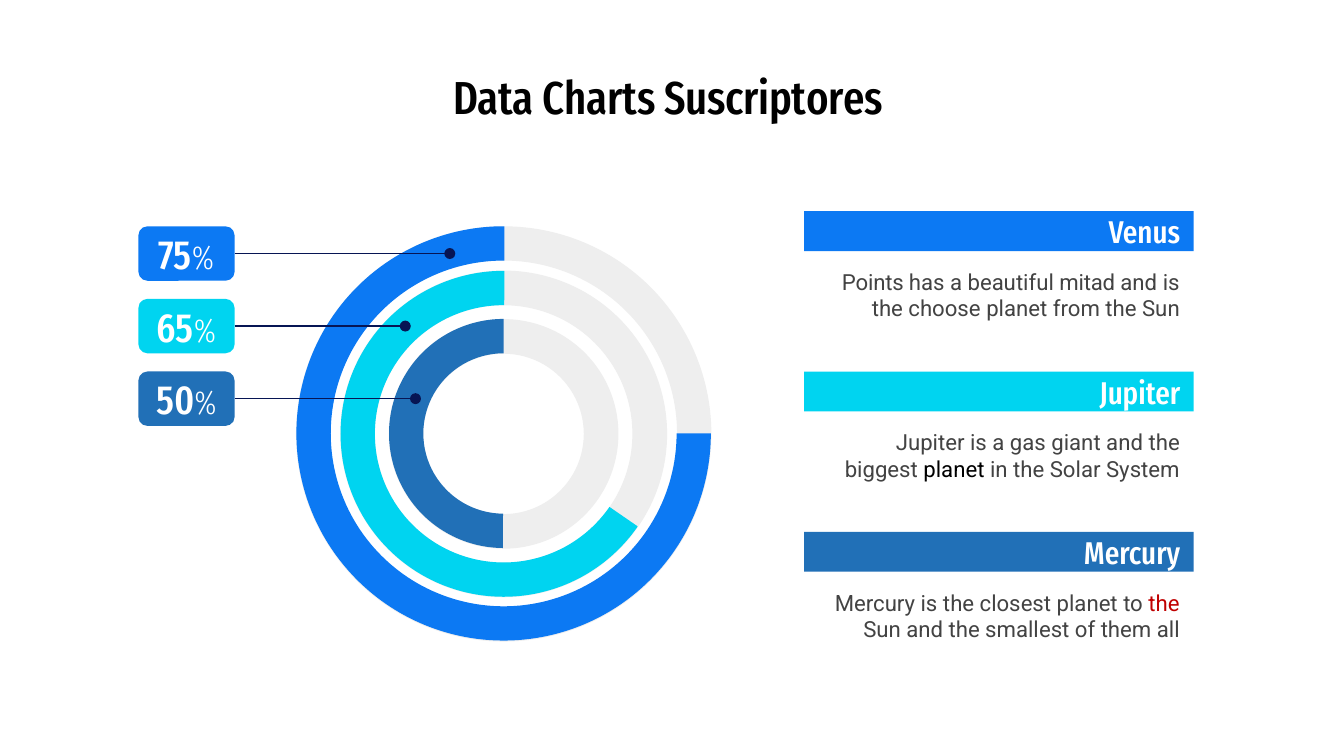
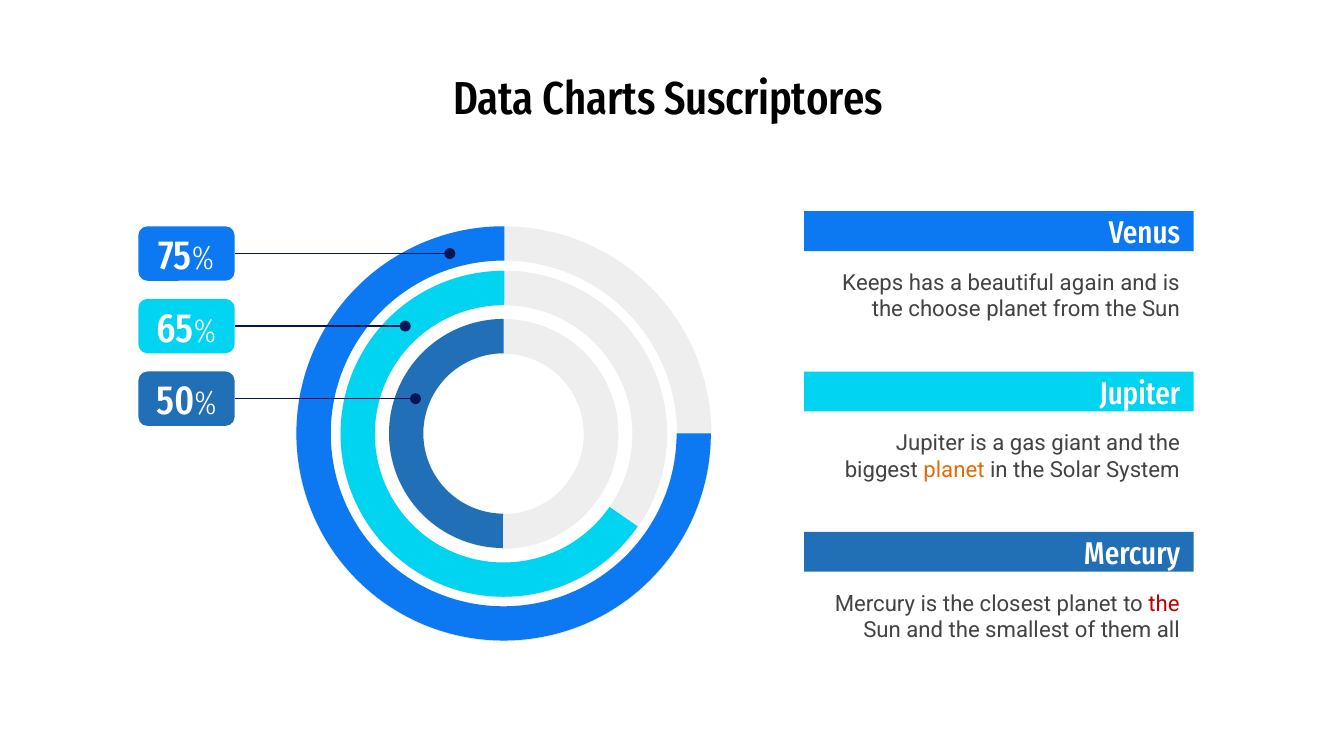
Points: Points -> Keeps
mitad: mitad -> again
planet at (954, 470) colour: black -> orange
